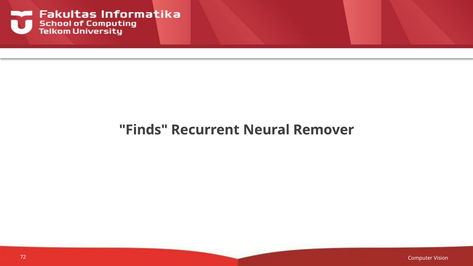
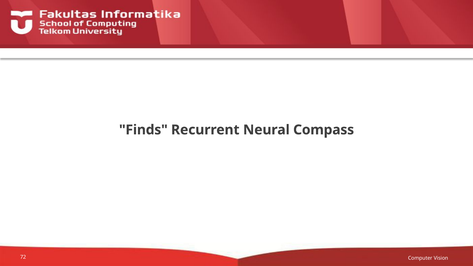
Remover: Remover -> Compass
